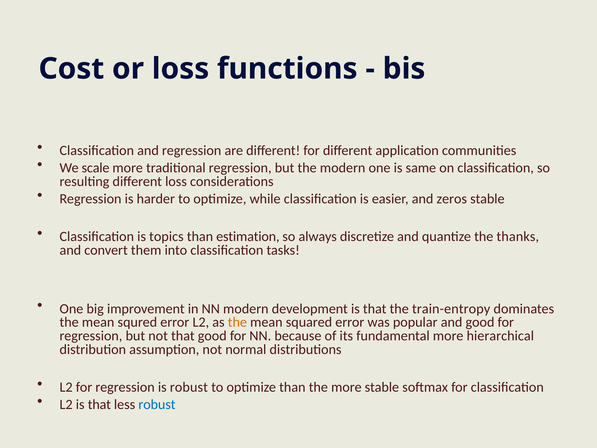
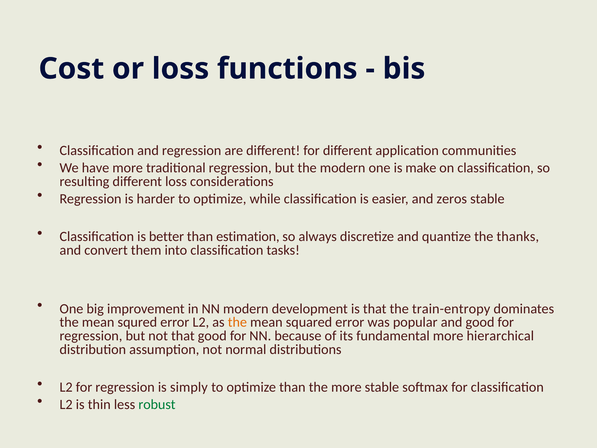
scale: scale -> have
same: same -> make
topics: topics -> better
is robust: robust -> simply
L2 is that: that -> thin
robust at (157, 404) colour: blue -> green
